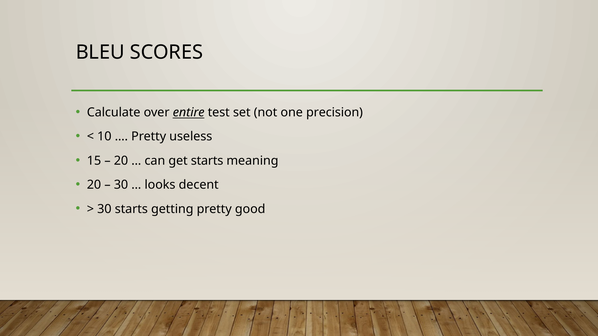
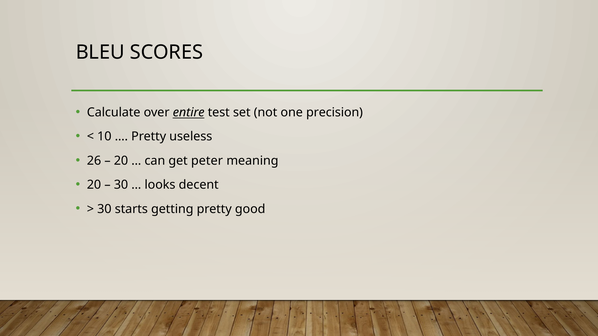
15: 15 -> 26
get starts: starts -> peter
